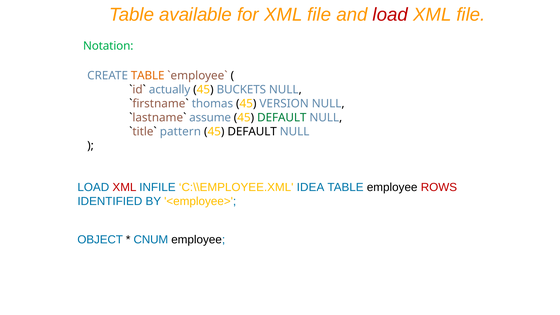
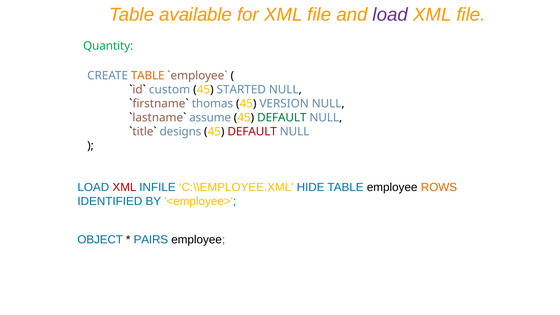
load at (390, 15) colour: red -> purple
Notation: Notation -> Quantity
actually: actually -> custom
BUCKETS: BUCKETS -> STARTED
pattern: pattern -> designs
DEFAULT at (252, 132) colour: black -> red
IDEA: IDEA -> HIDE
ROWS colour: red -> orange
CNUM: CNUM -> PAIRS
